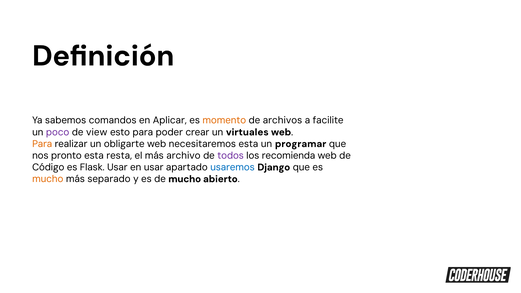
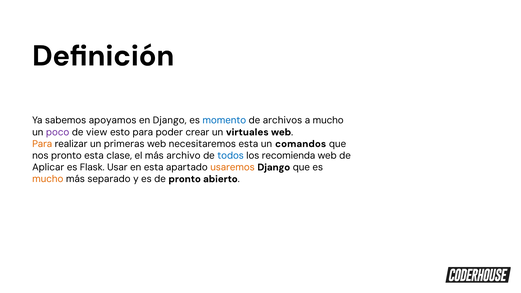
comandos: comandos -> apoyamos
en Aplicar: Aplicar -> Django
momento colour: orange -> blue
a facilite: facilite -> mucho
obligarte: obligarte -> primeras
programar: programar -> comandos
resta: resta -> clase
todos colour: purple -> blue
Código: Código -> Aplicar
en usar: usar -> esta
usaremos colour: blue -> orange
de mucho: mucho -> pronto
